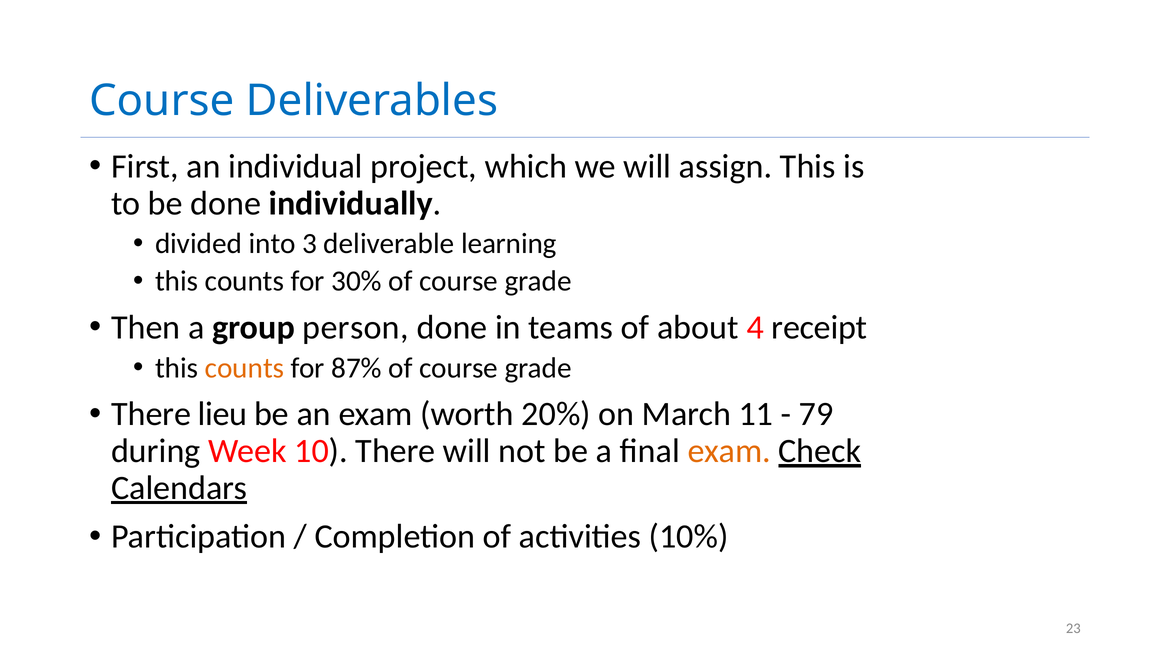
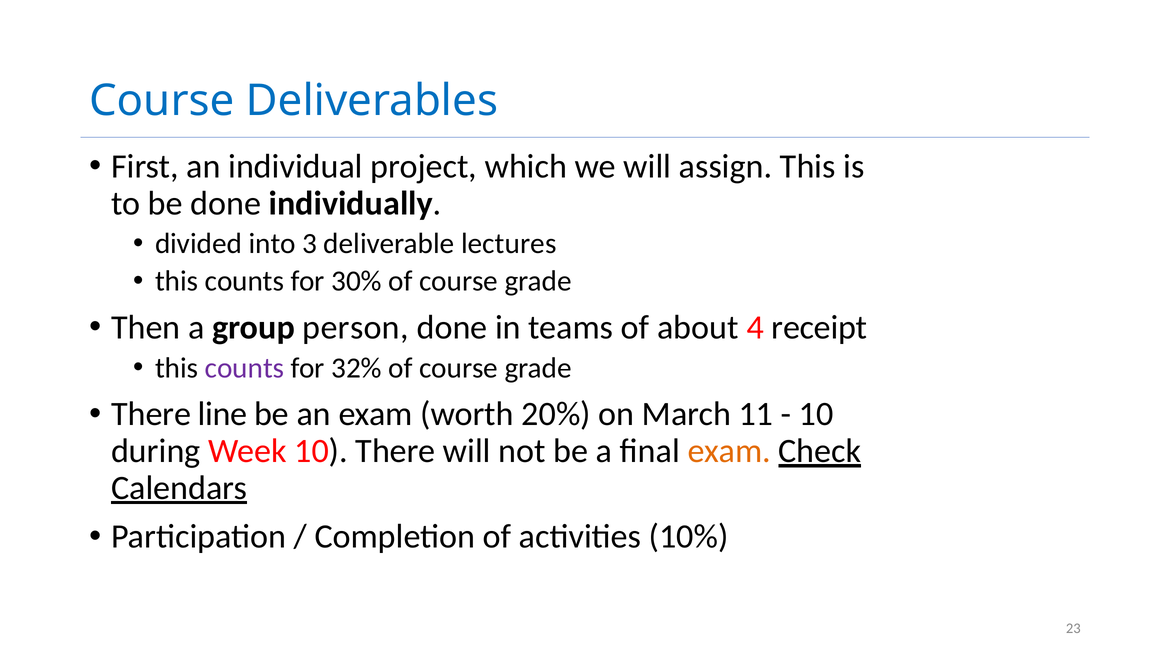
learning: learning -> lectures
counts at (245, 368) colour: orange -> purple
87%: 87% -> 32%
lieu: lieu -> line
79 at (816, 414): 79 -> 10
